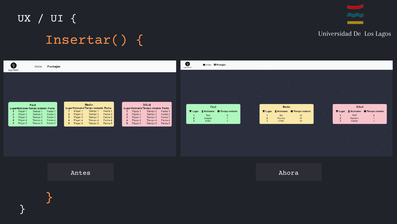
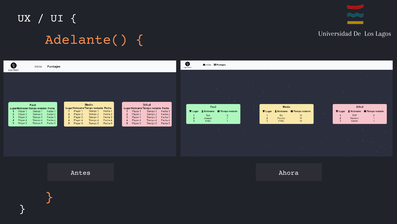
Insertar(: Insertar( -> Adelante(
